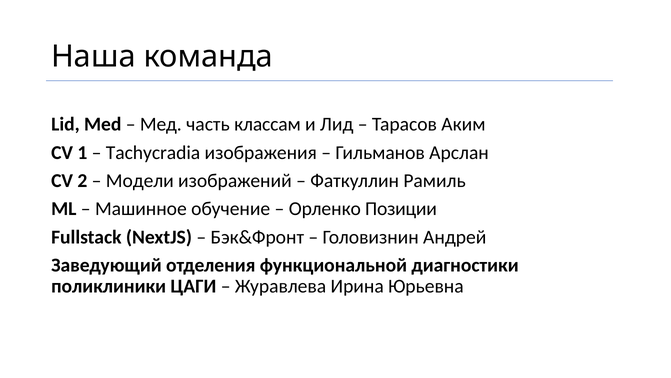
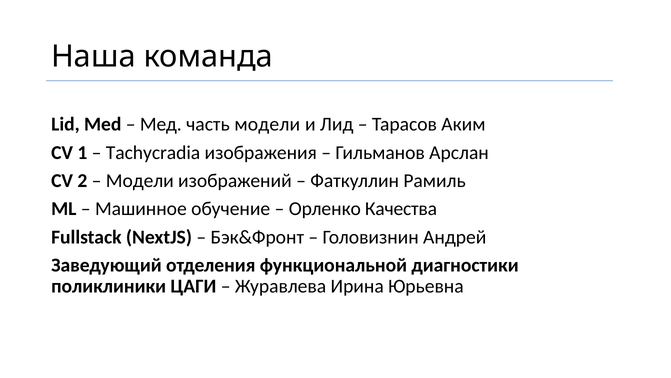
часть классам: классам -> модели
Позиции: Позиции -> Качества
